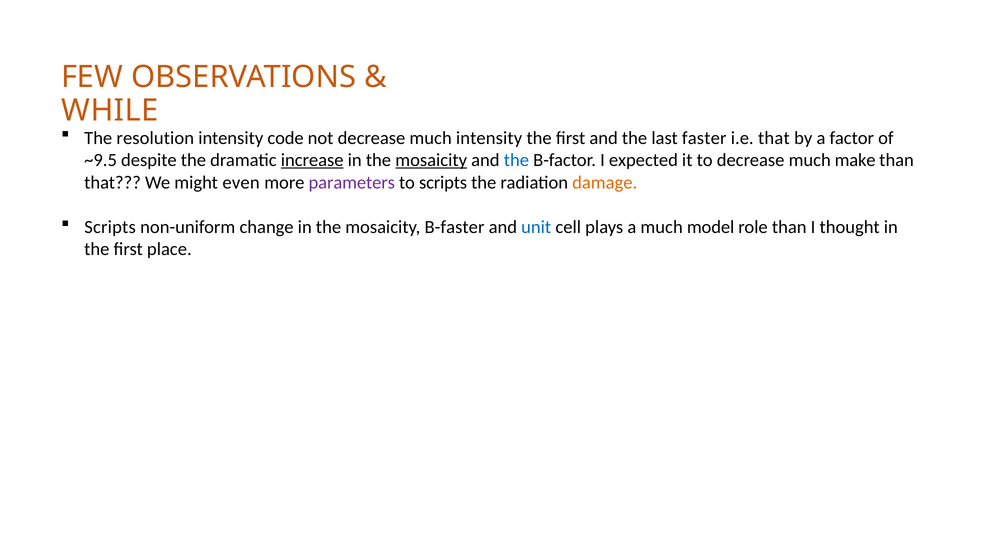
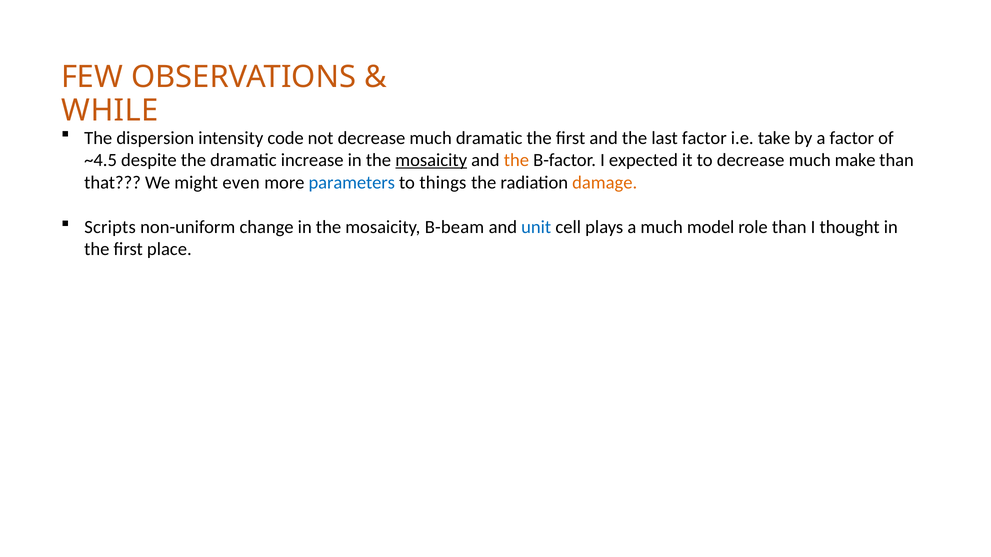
resolution: resolution -> dispersion
much intensity: intensity -> dramatic
last faster: faster -> factor
i.e that: that -> take
~9.5: ~9.5 -> ~4.5
increase underline: present -> none
the at (516, 160) colour: blue -> orange
parameters colour: purple -> blue
to scripts: scripts -> things
B-faster: B-faster -> B-beam
